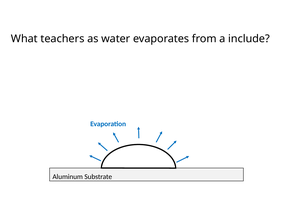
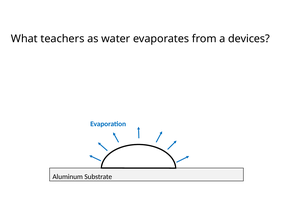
include: include -> devices
